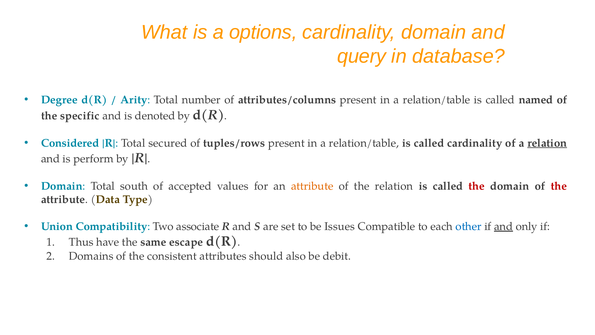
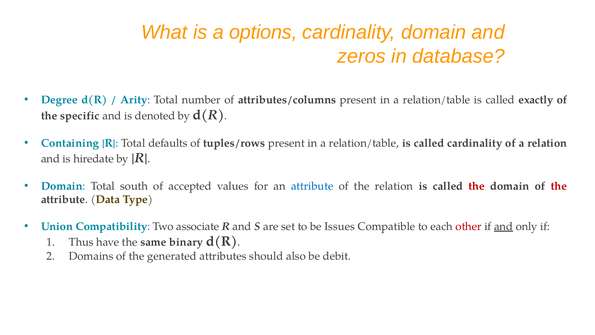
query: query -> zeros
named: named -> exactly
Considered: Considered -> Containing
secured: secured -> defaults
relation at (547, 143) underline: present -> none
perform: perform -> hiredate
attribute at (312, 186) colour: orange -> blue
other colour: blue -> red
escape: escape -> binary
consistent: consistent -> generated
